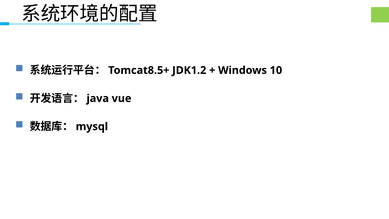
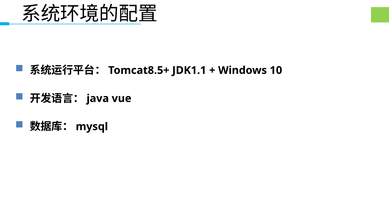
JDK1.2: JDK1.2 -> JDK1.1
